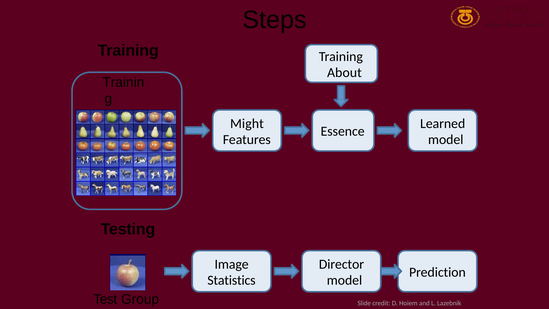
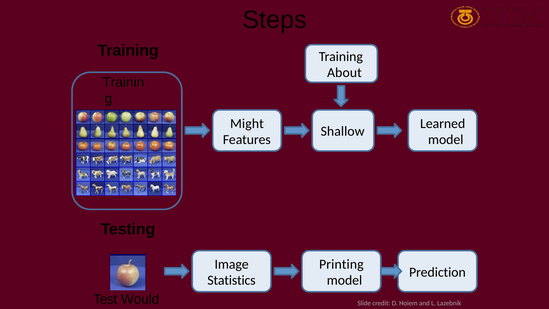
Essence: Essence -> Shallow
Director: Director -> Printing
Group: Group -> Would
